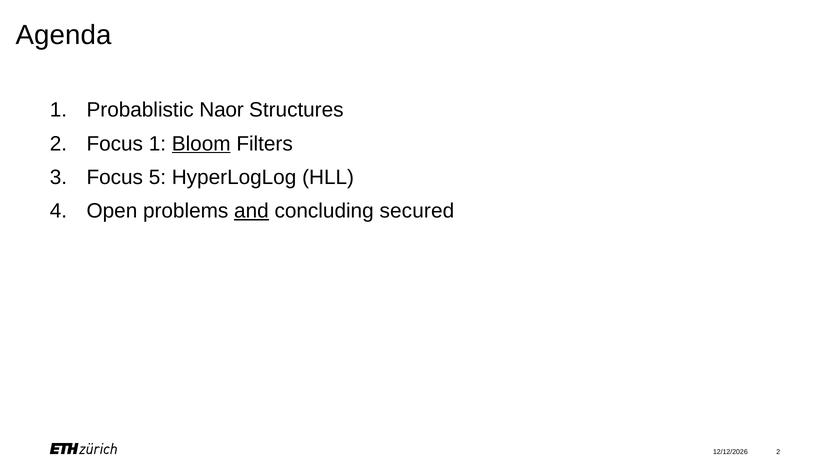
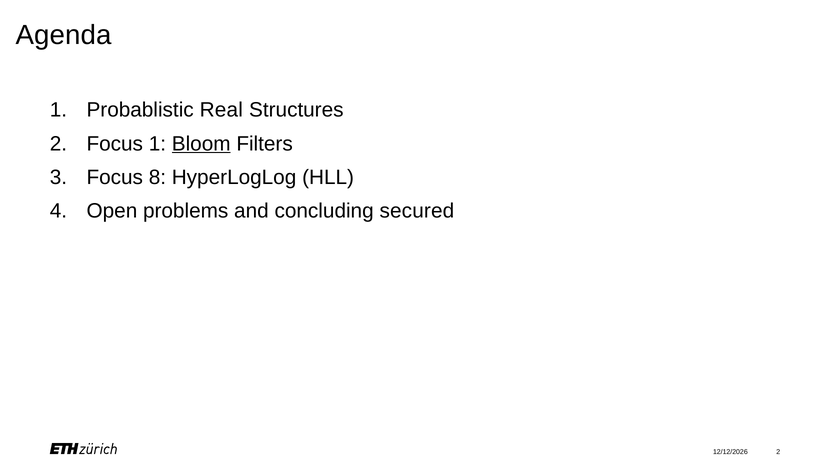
Naor: Naor -> Real
5: 5 -> 8
and underline: present -> none
